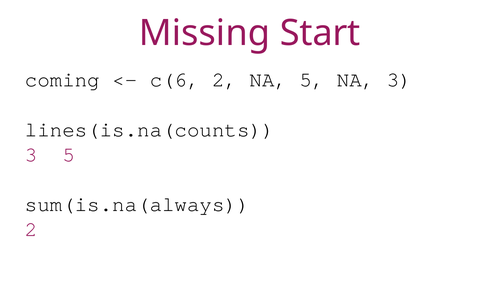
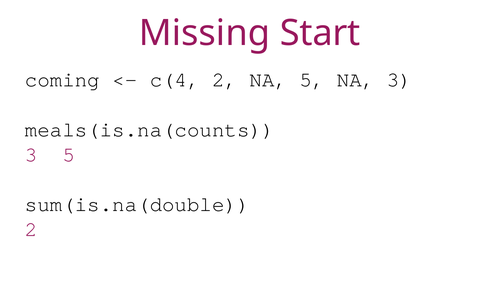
c(6: c(6 -> c(4
lines(is.na(counts: lines(is.na(counts -> meals(is.na(counts
sum(is.na(always: sum(is.na(always -> sum(is.na(double
